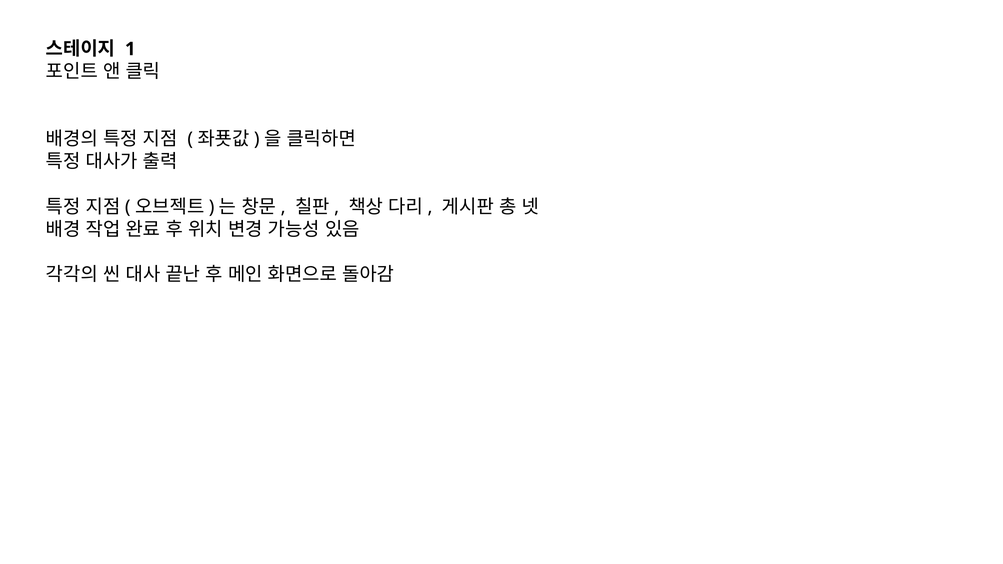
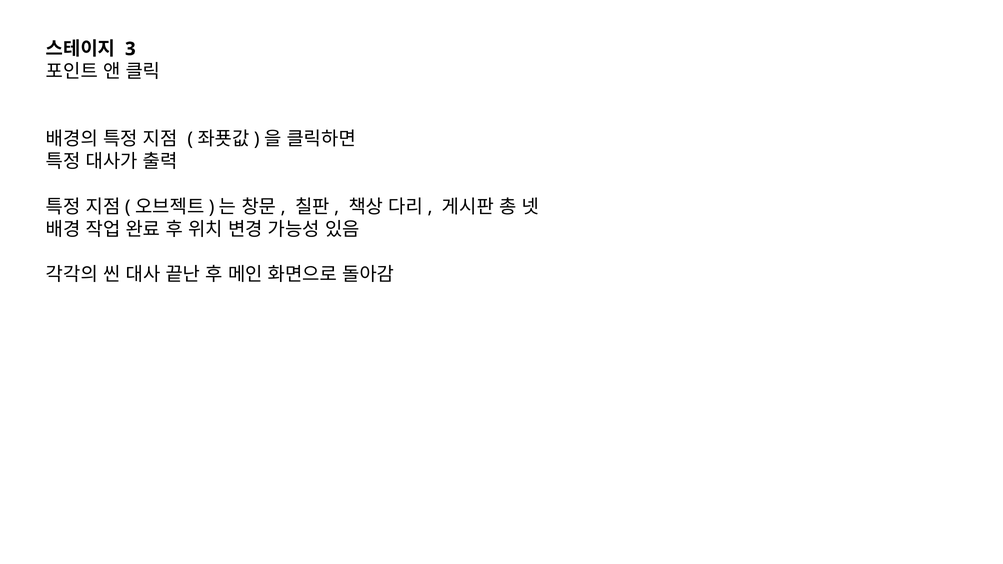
1: 1 -> 3
